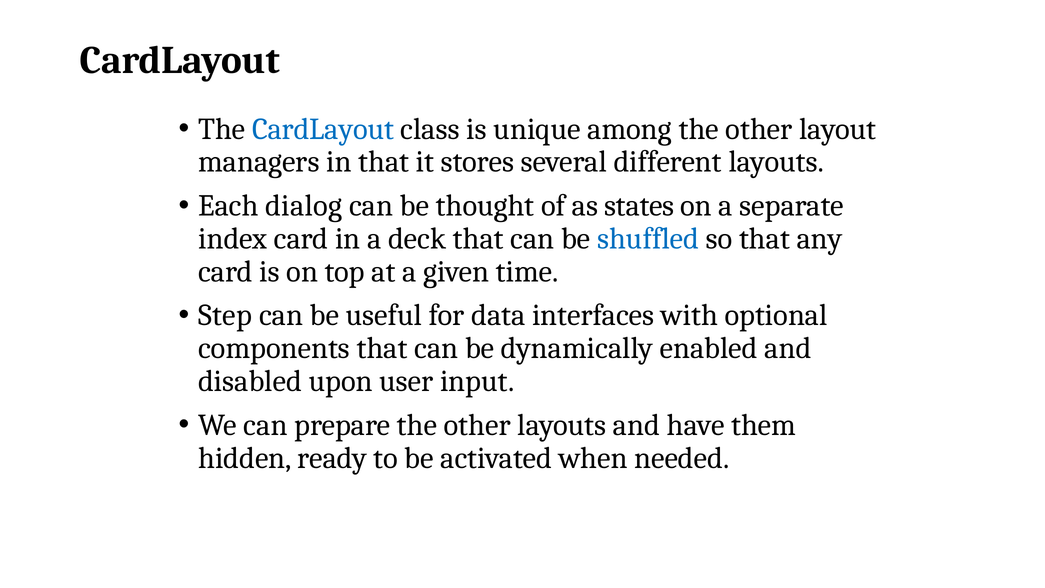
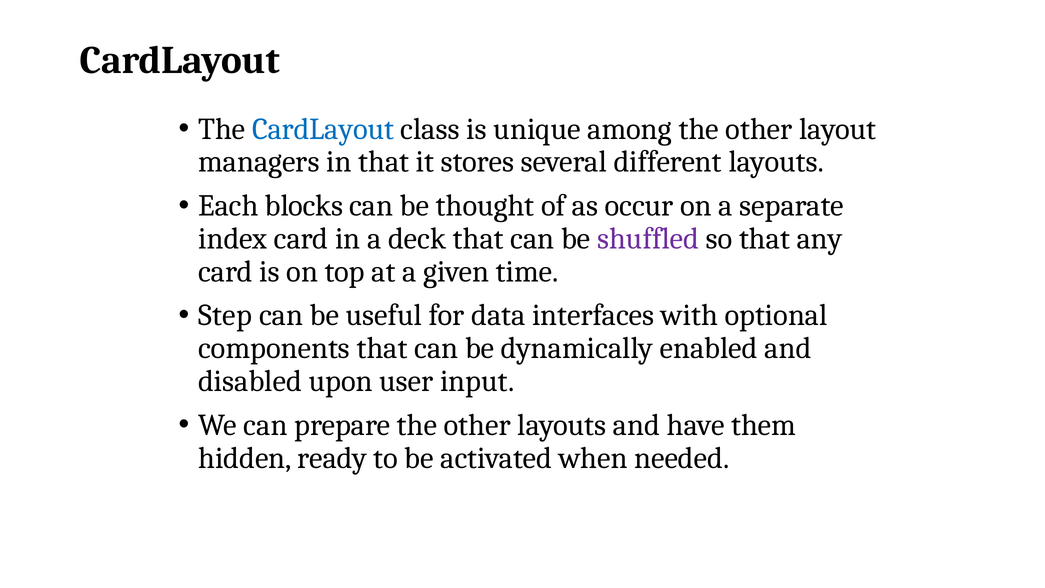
dialog: dialog -> blocks
states: states -> occur
shuffled colour: blue -> purple
